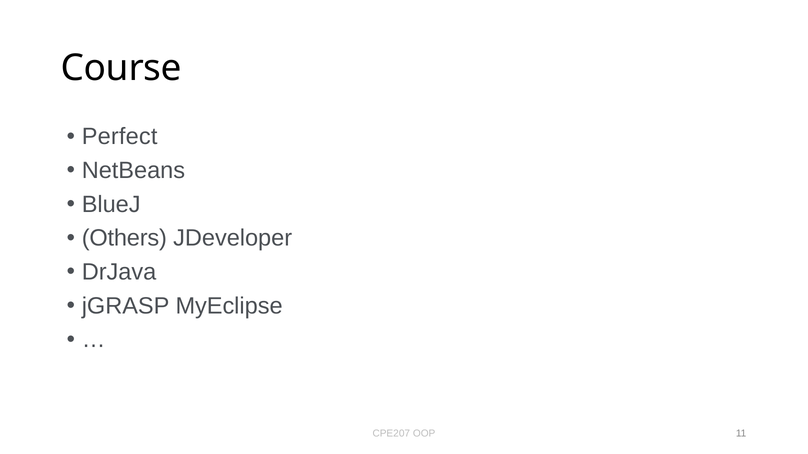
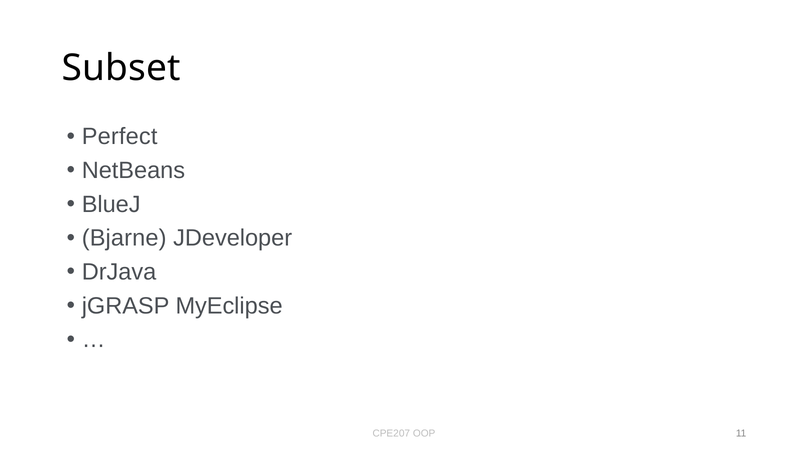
Course: Course -> Subset
Others: Others -> Bjarne
